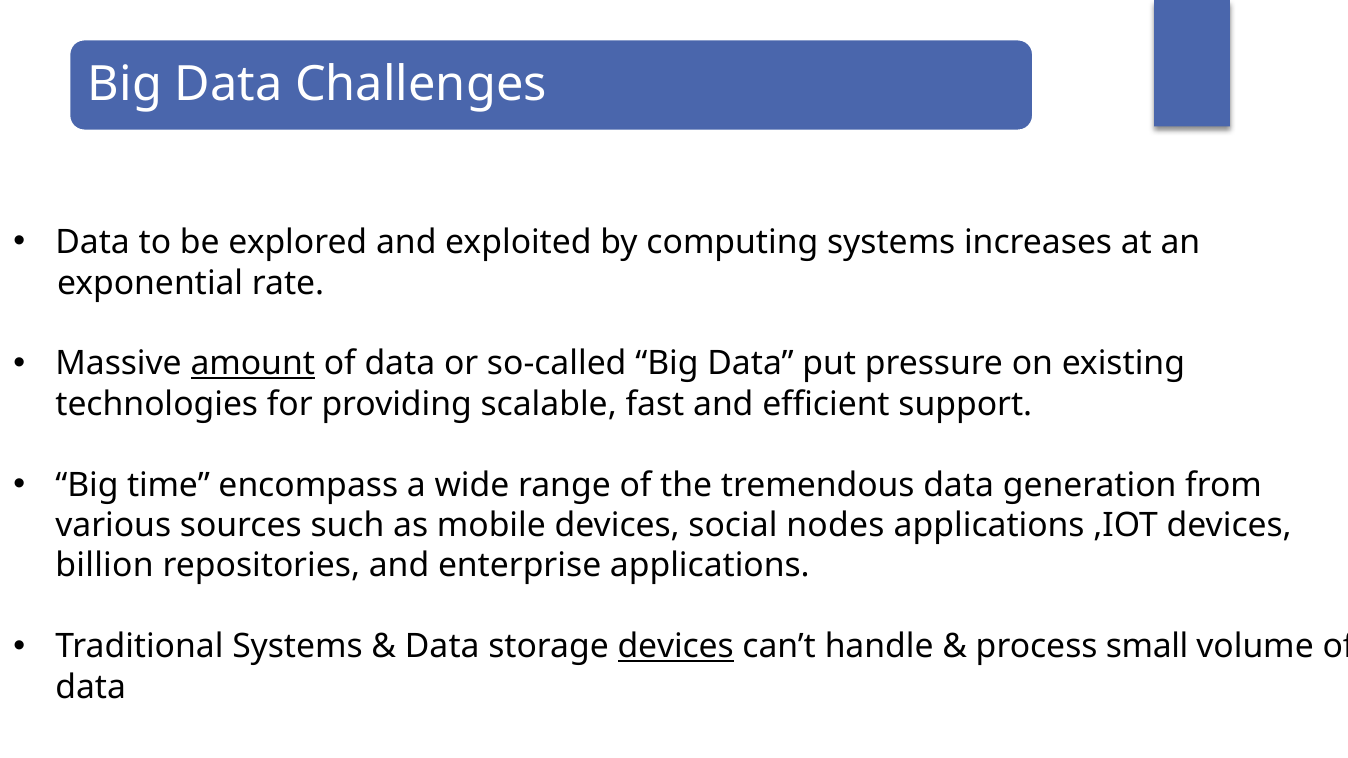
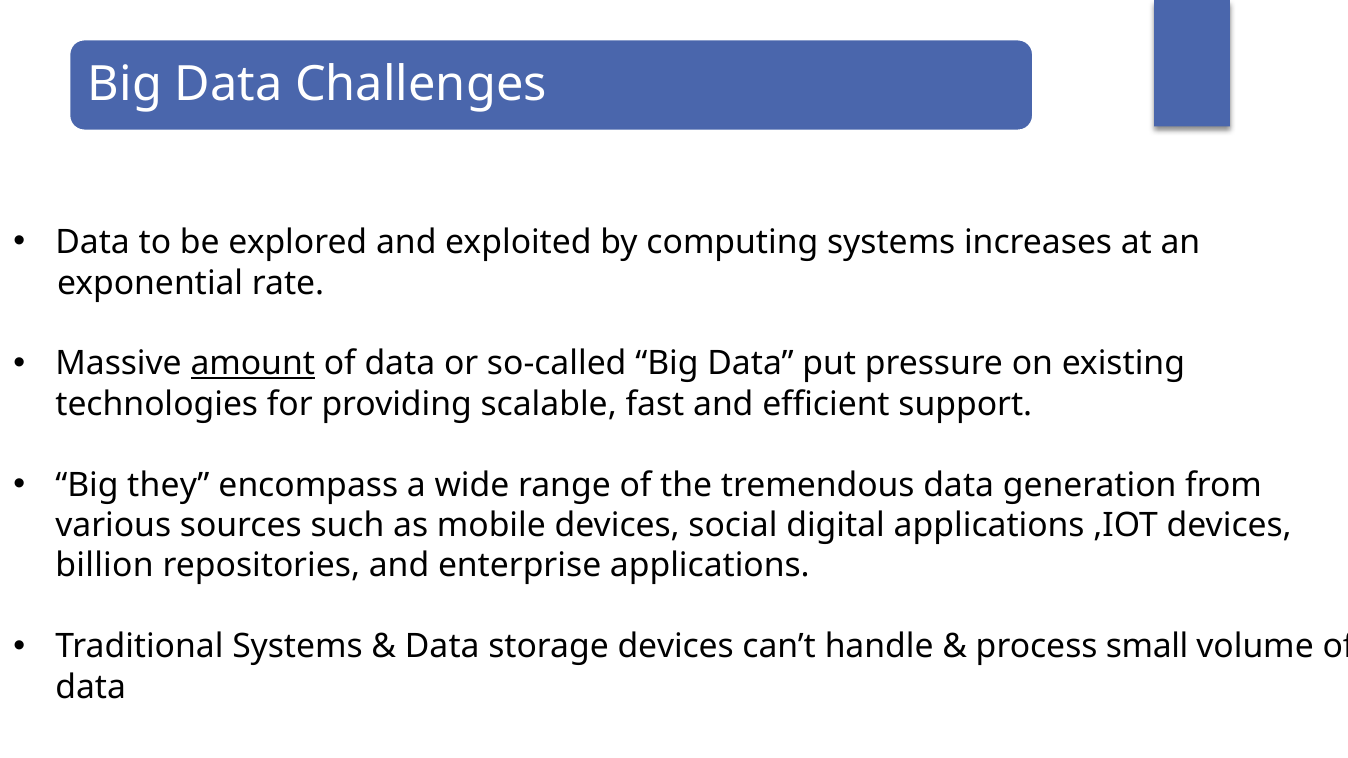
time: time -> they
nodes: nodes -> digital
devices at (676, 647) underline: present -> none
